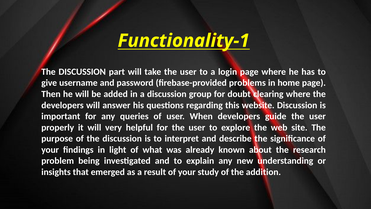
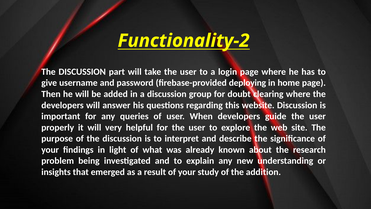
Functionality-1: Functionality-1 -> Functionality-2
problems: problems -> deploying
